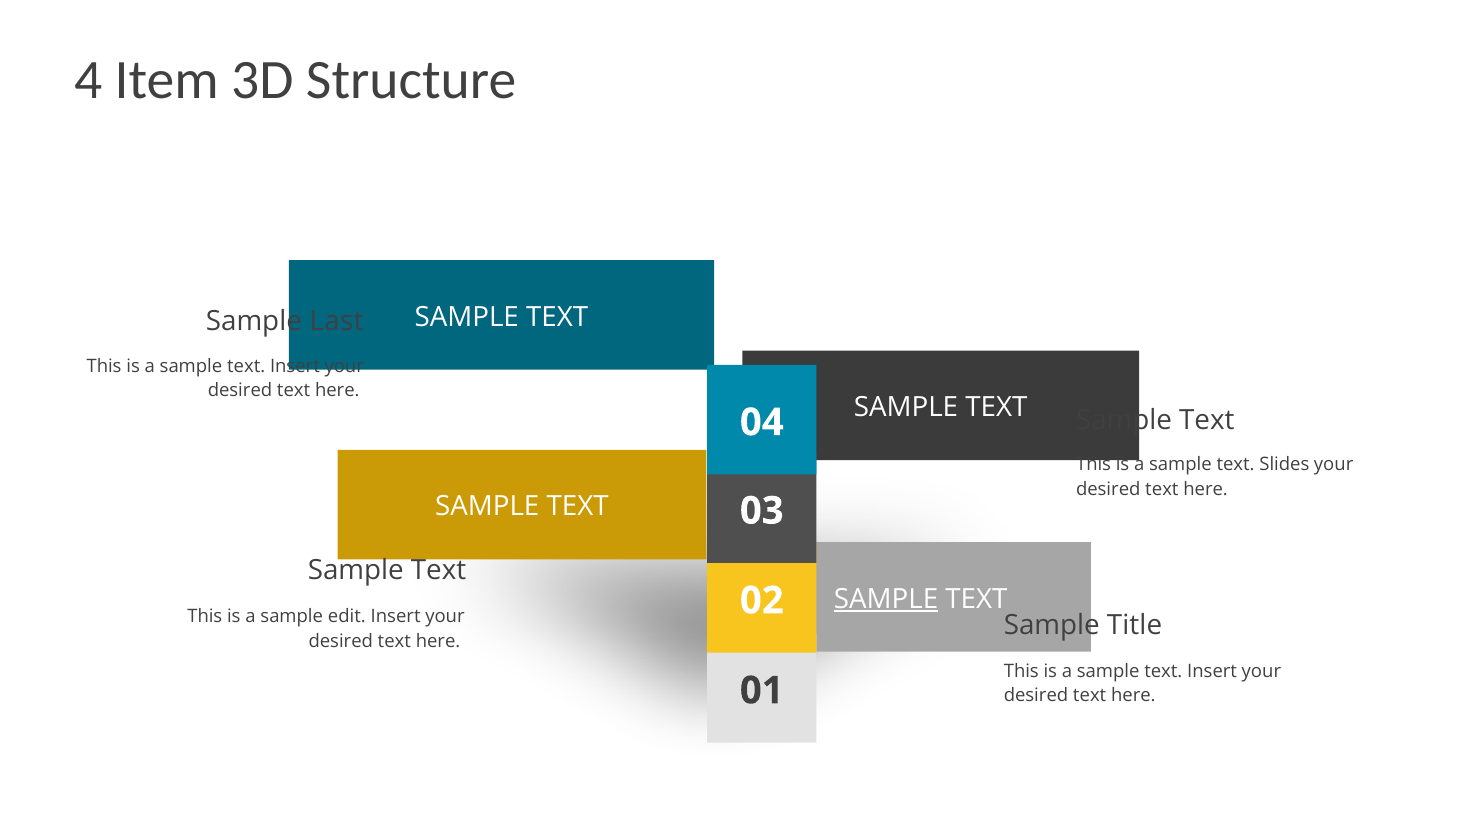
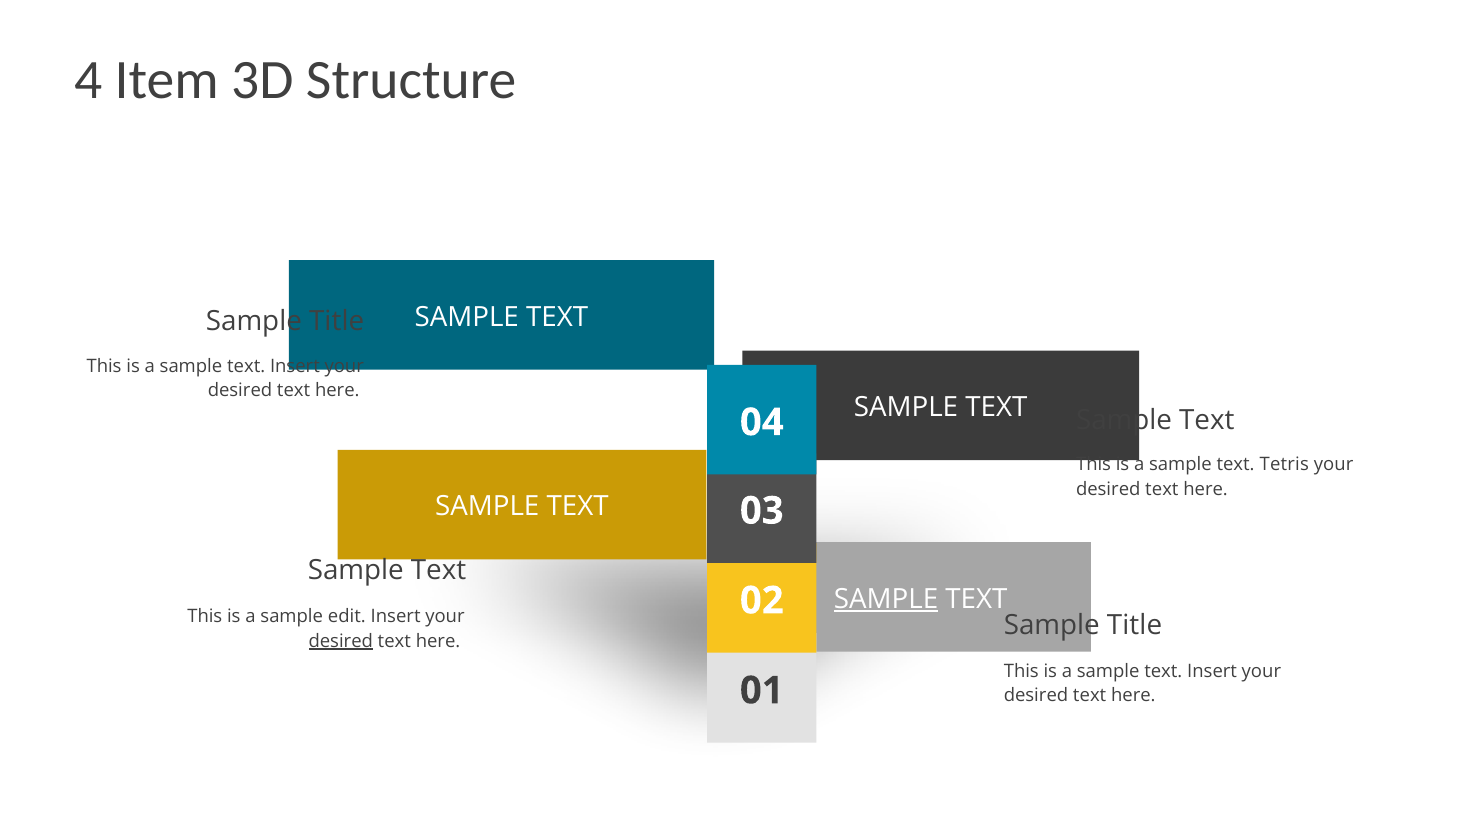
Last at (337, 321): Last -> Title
Slides: Slides -> Tetris
desired at (341, 641) underline: none -> present
